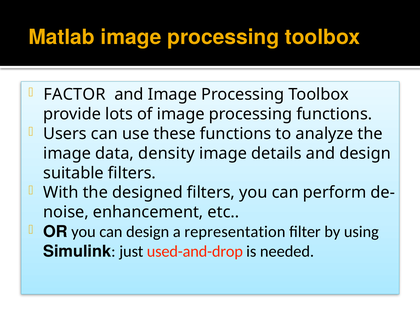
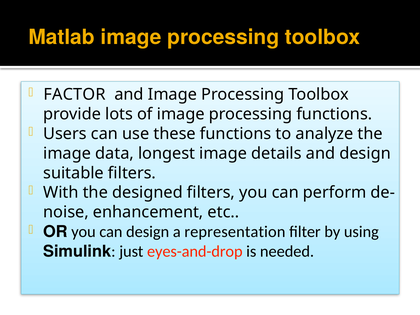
density: density -> longest
used-and-drop: used-and-drop -> eyes-and-drop
